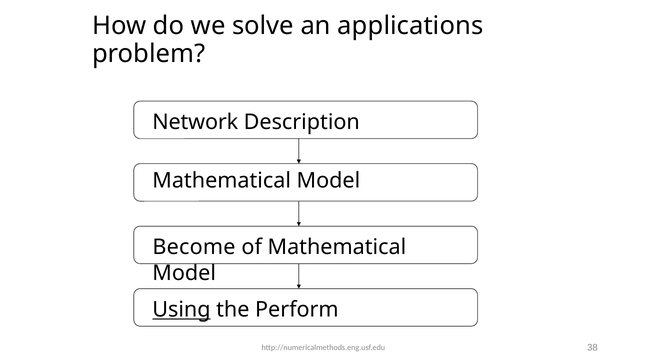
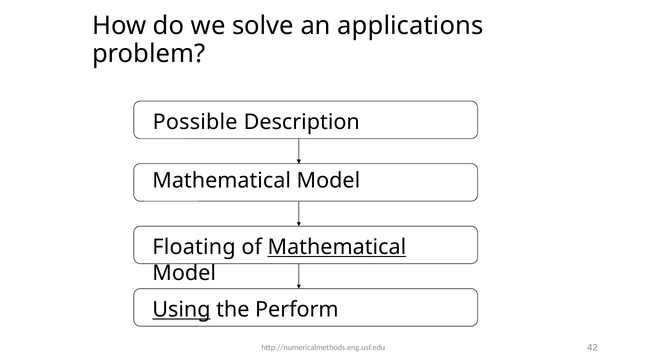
Network: Network -> Possible
Become: Become -> Floating
Mathematical at (337, 247) underline: none -> present
38: 38 -> 42
